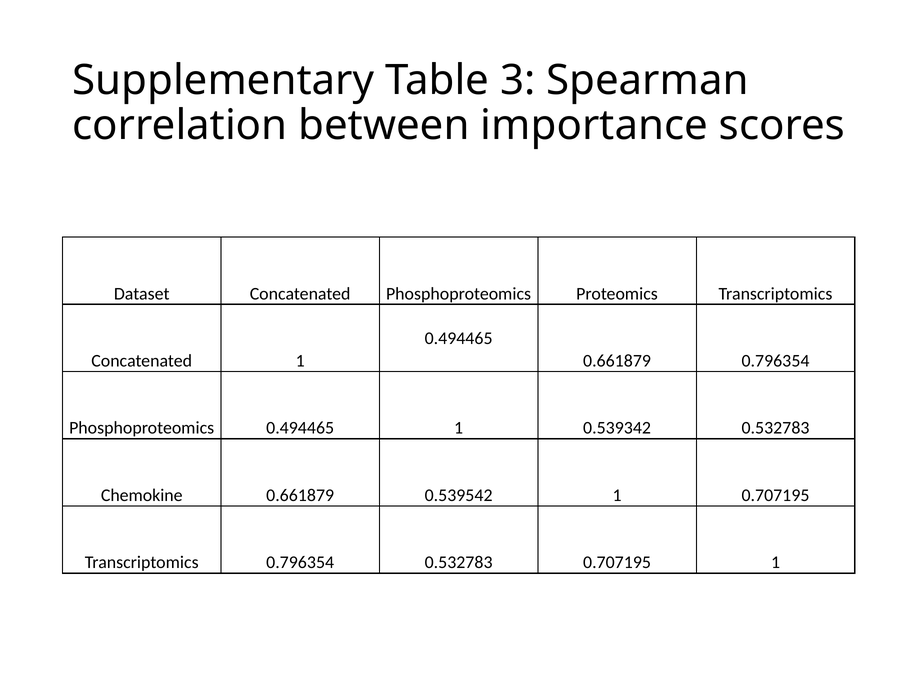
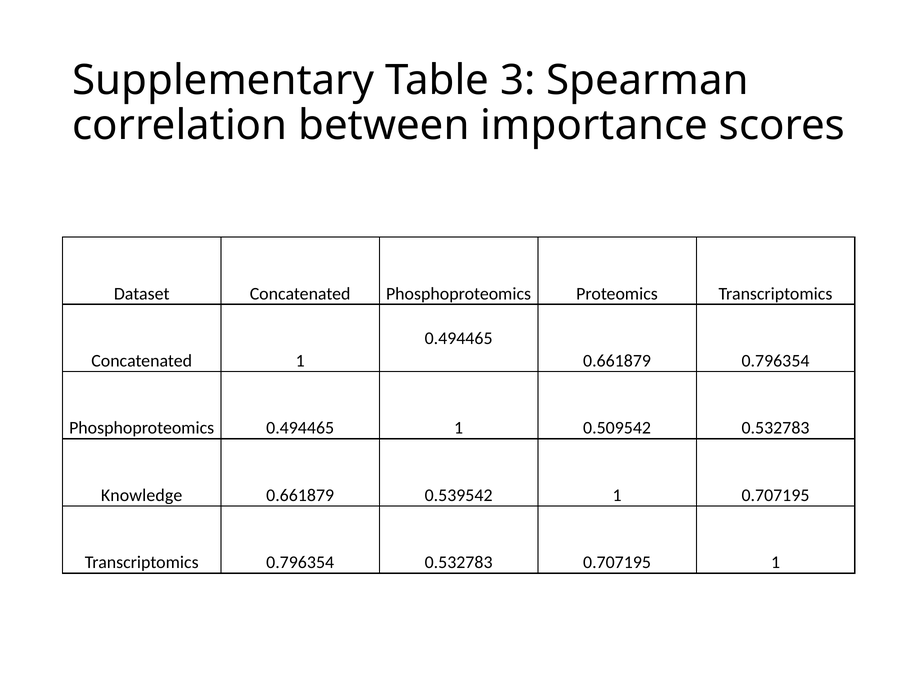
0.539342: 0.539342 -> 0.509542
Chemokine: Chemokine -> Knowledge
